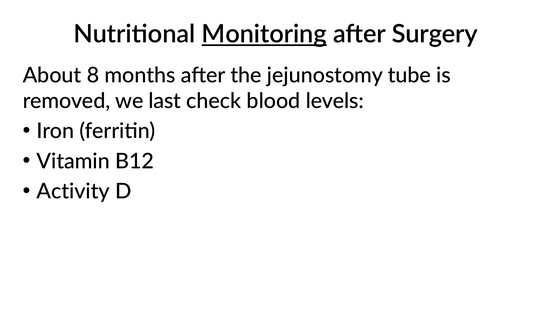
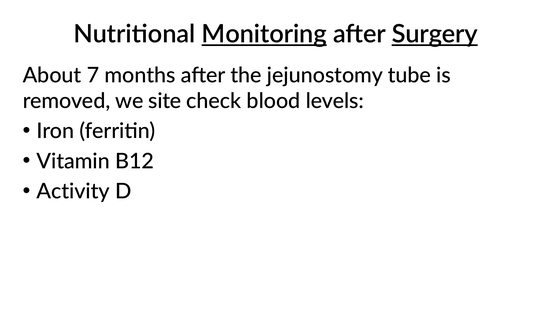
Surgery underline: none -> present
8: 8 -> 7
last: last -> site
